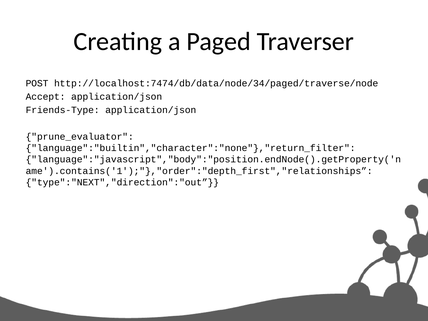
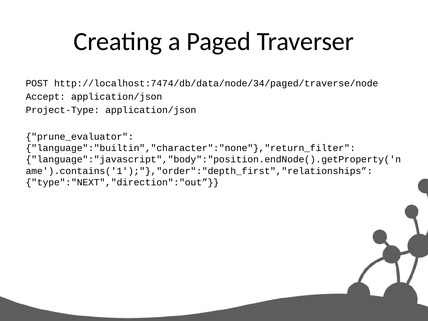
Friends-Type: Friends-Type -> Project-Type
